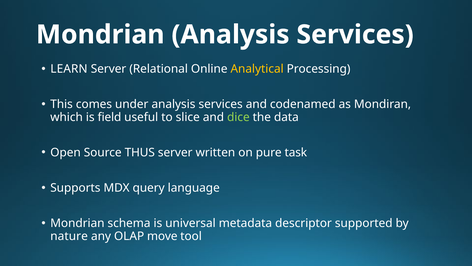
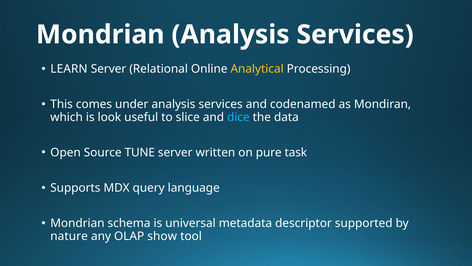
field: field -> look
dice colour: light green -> light blue
THUS: THUS -> TUNE
move: move -> show
